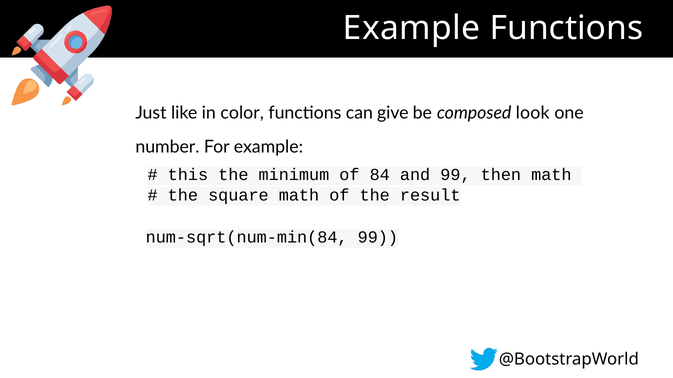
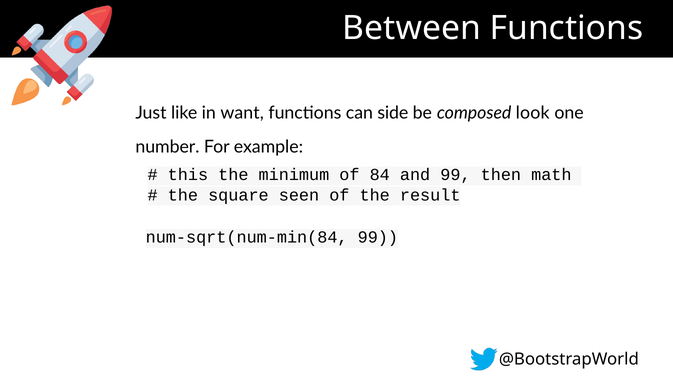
Example at (412, 28): Example -> Between
color: color -> want
give: give -> side
square math: math -> seen
